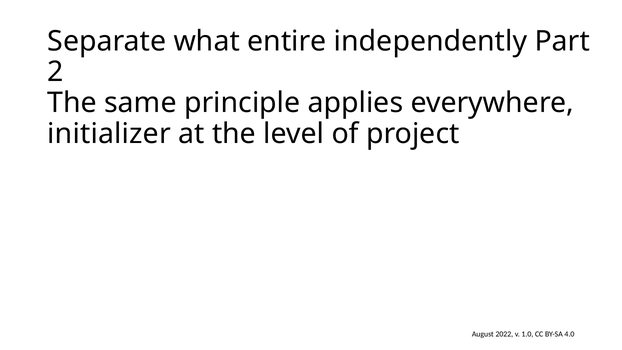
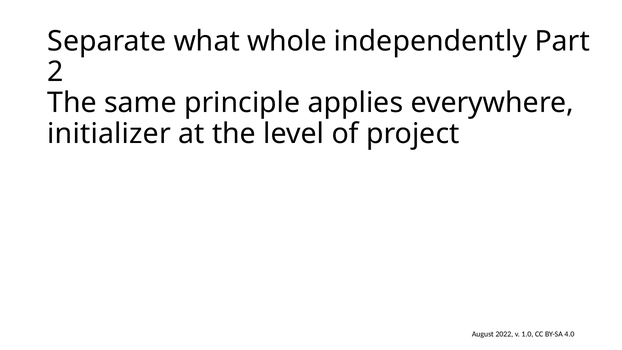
entire: entire -> whole
